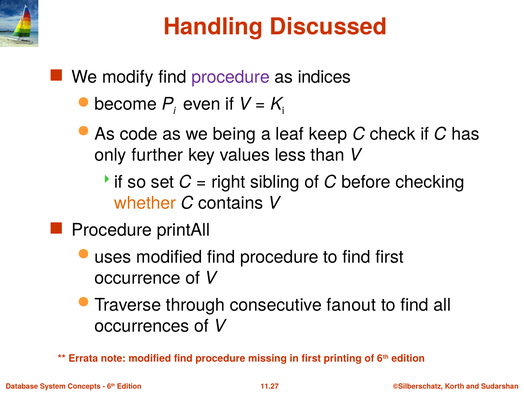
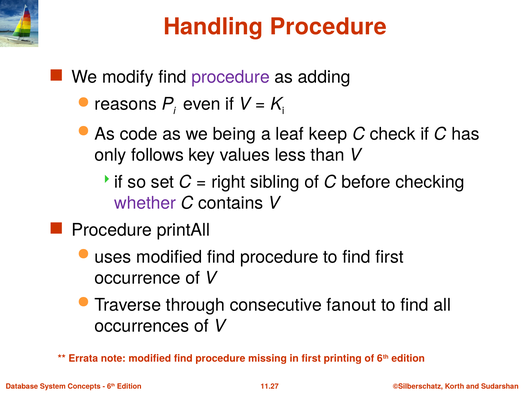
Handling Discussed: Discussed -> Procedure
indices: indices -> adding
become: become -> reasons
further: further -> follows
whether colour: orange -> purple
